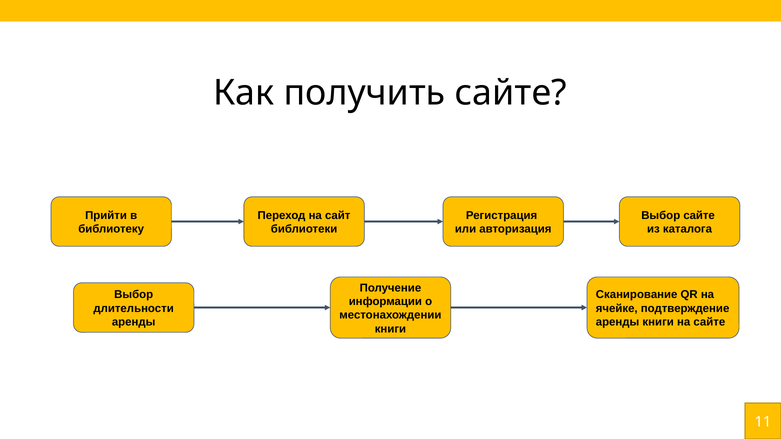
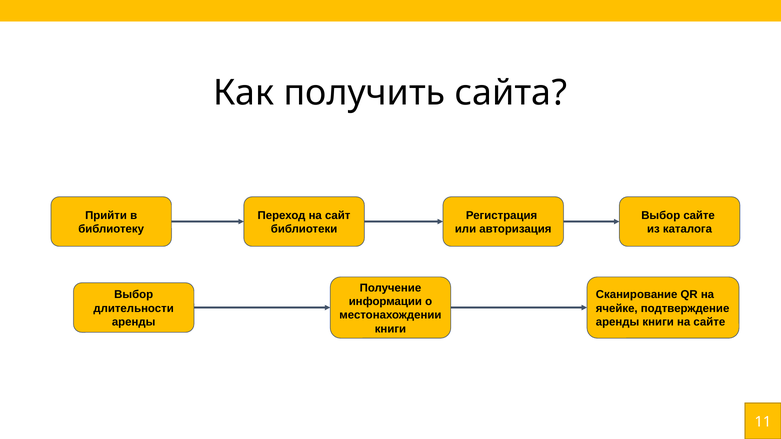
получить сайте: сайте -> сайта
